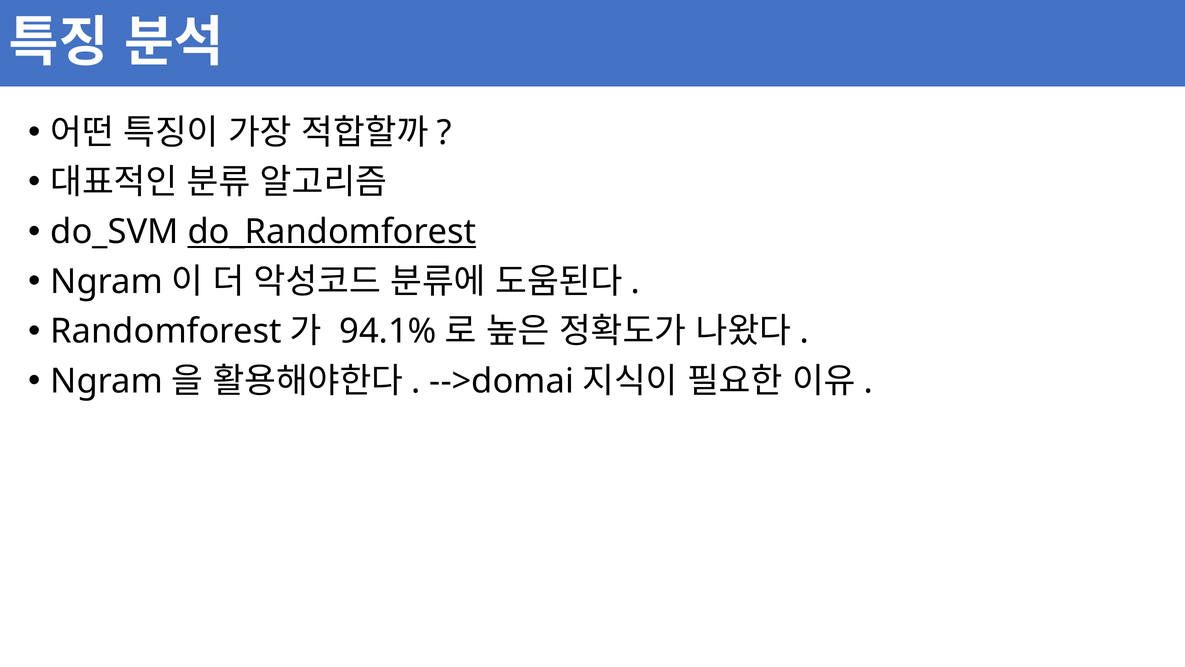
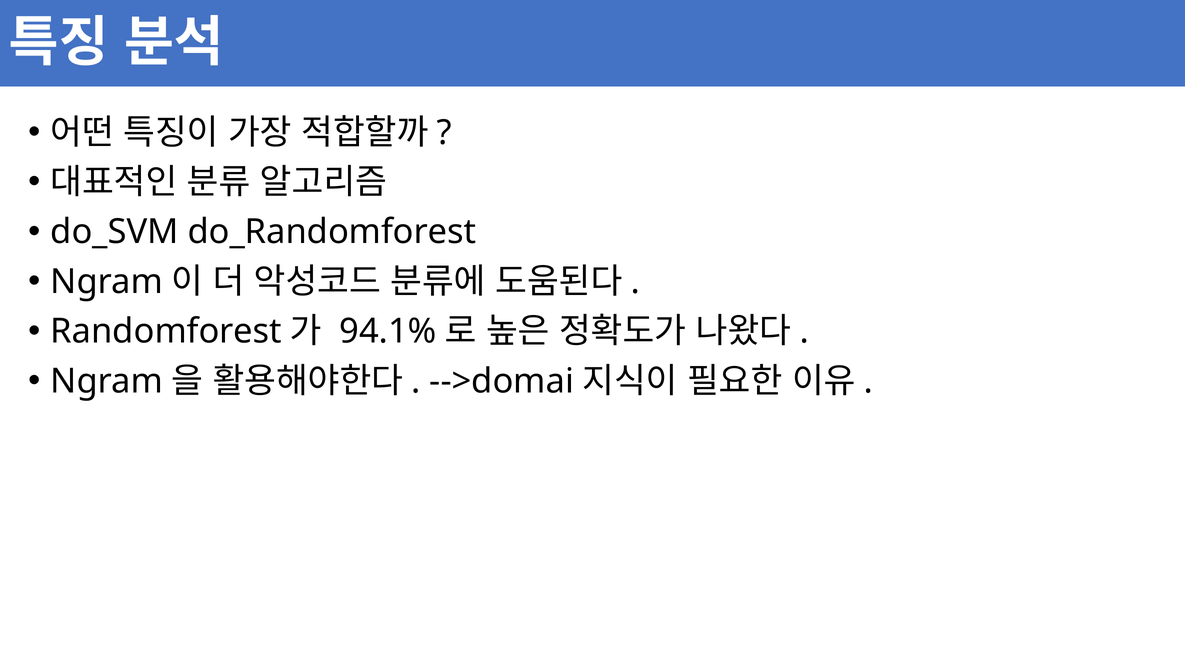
do_Randomforest underline: present -> none
